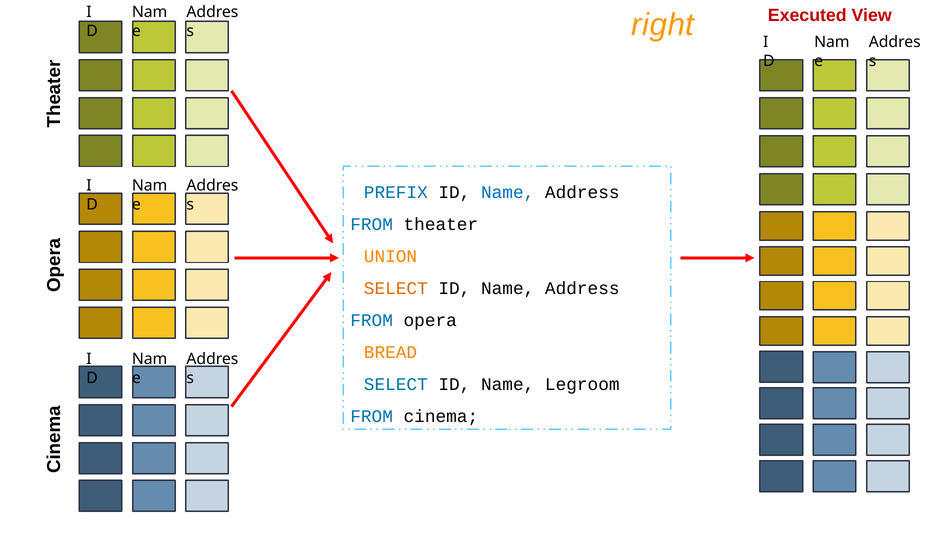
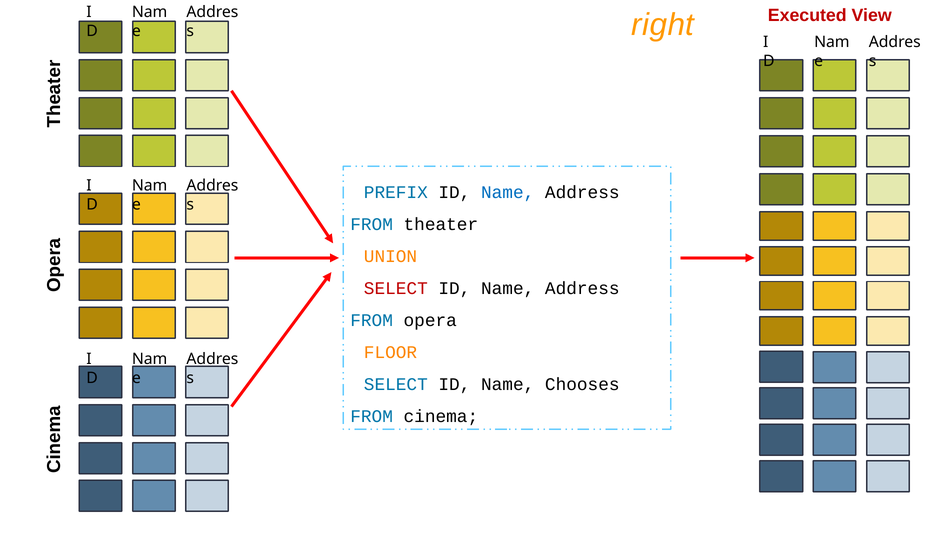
SELECT at (396, 288) colour: orange -> red
BREAD: BREAD -> FLOOR
Legroom: Legroom -> Chooses
